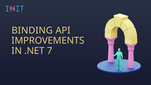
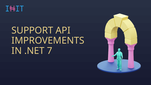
BINDING: BINDING -> SUPPORT
